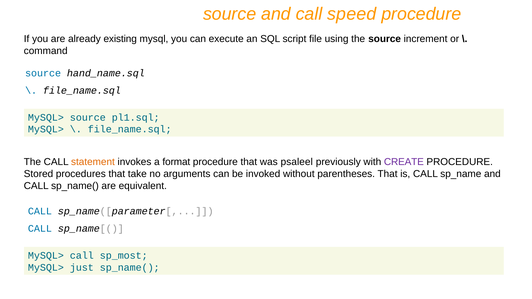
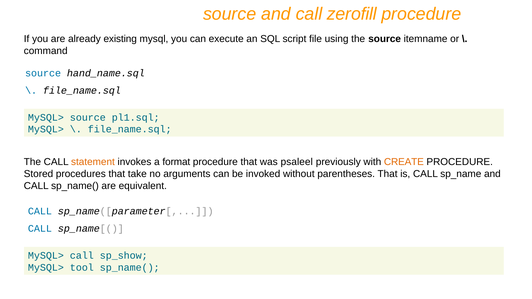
speed: speed -> zerofill
increment: increment -> itemname
CREATE colour: purple -> orange
sp_most: sp_most -> sp_show
just: just -> tool
